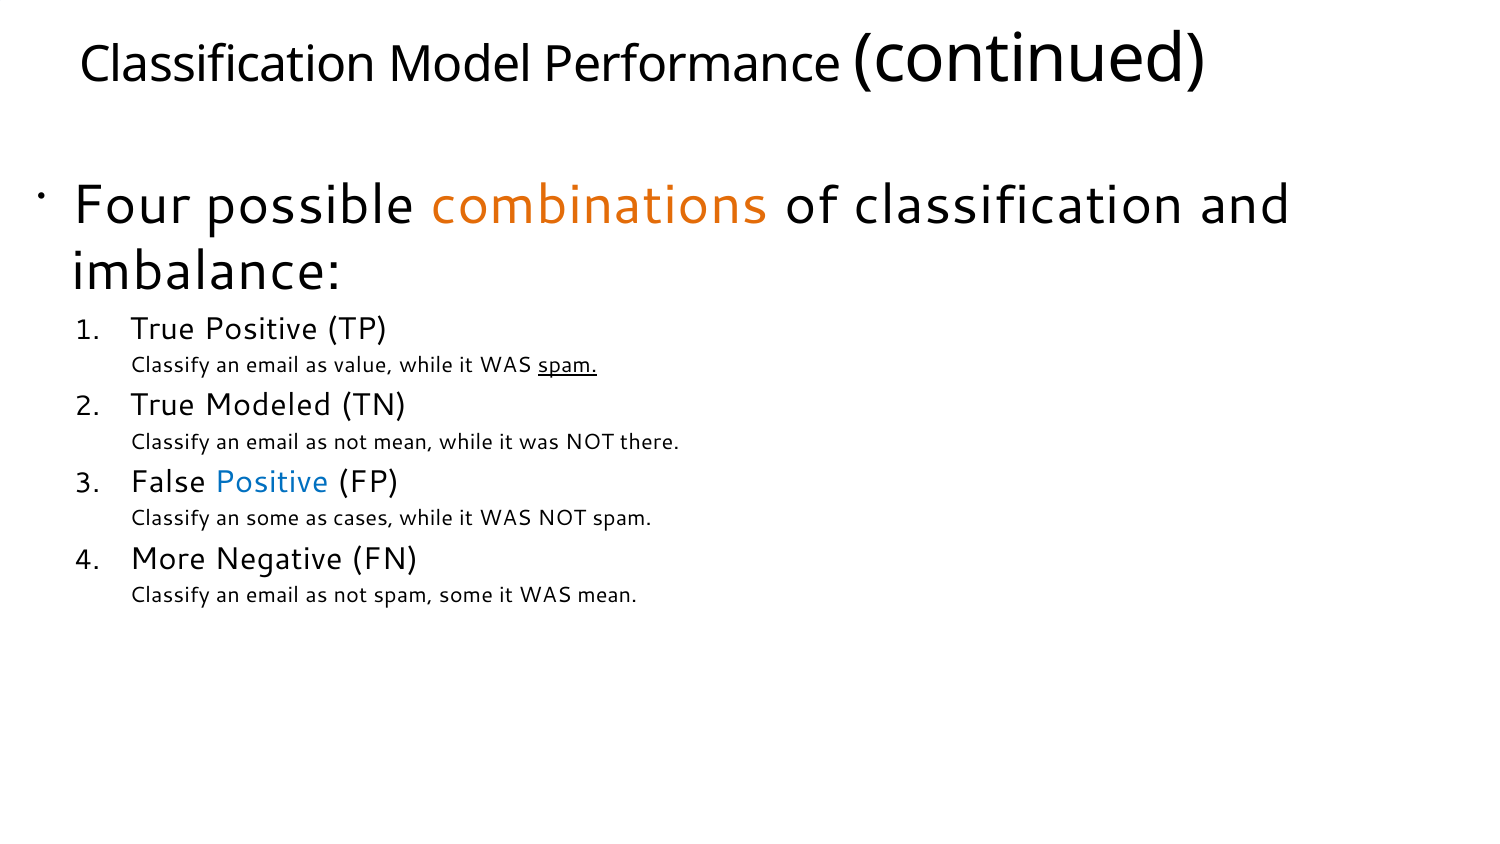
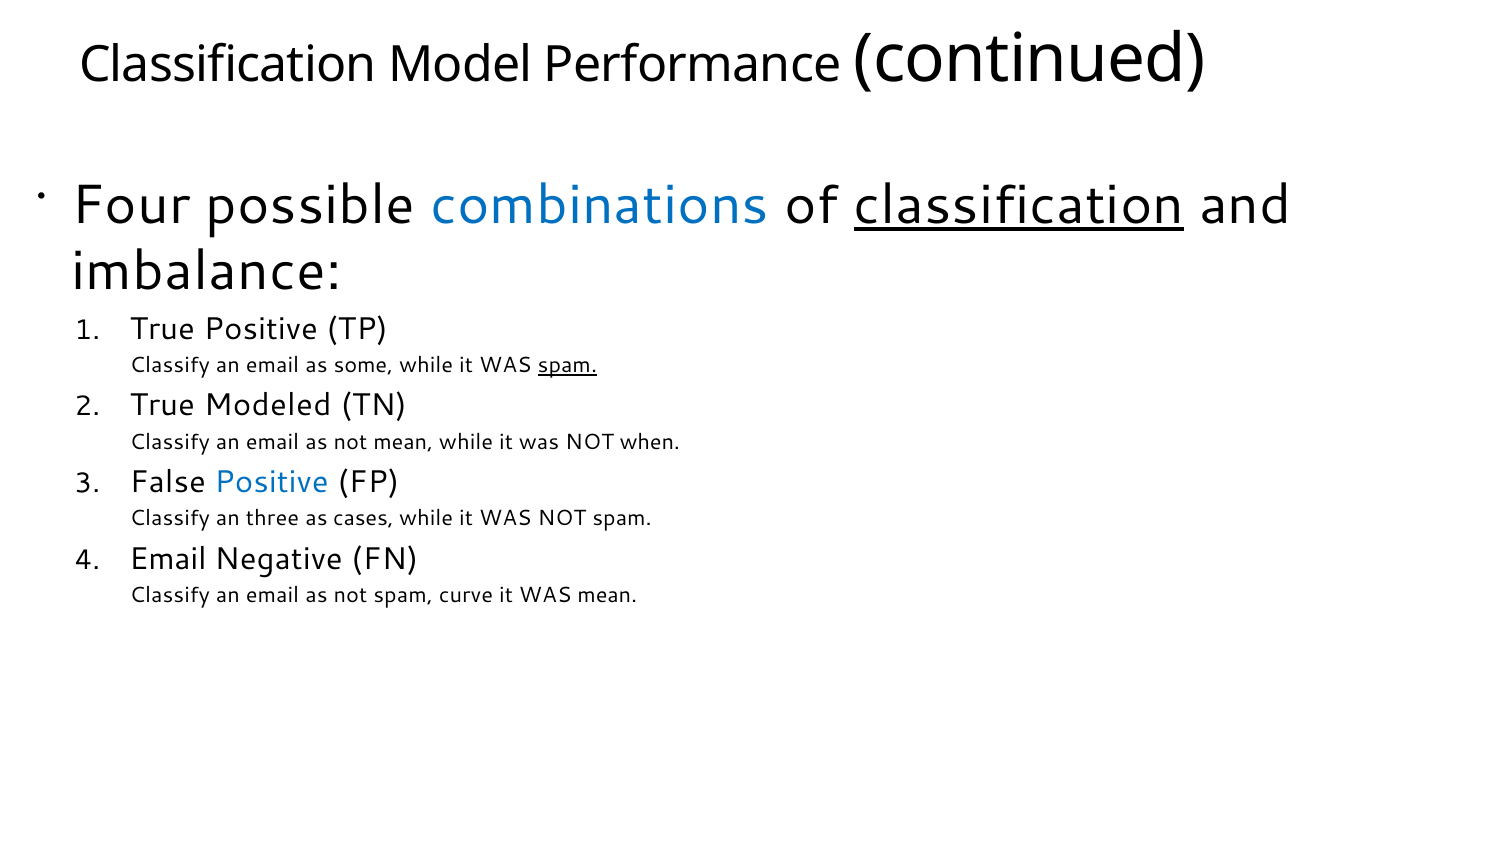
combinations colour: orange -> blue
classification at (1019, 205) underline: none -> present
value: value -> some
there: there -> when
an some: some -> three
More at (168, 559): More -> Email
spam some: some -> curve
